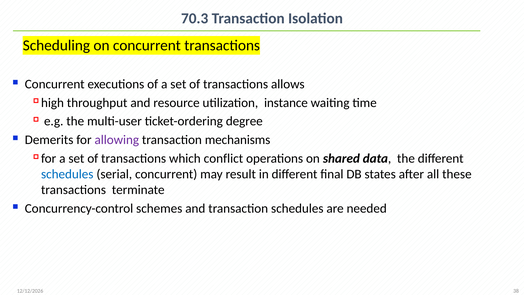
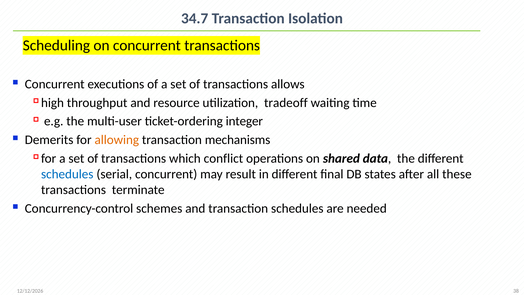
70.3: 70.3 -> 34.7
instance: instance -> tradeoff
degree: degree -> integer
allowing colour: purple -> orange
